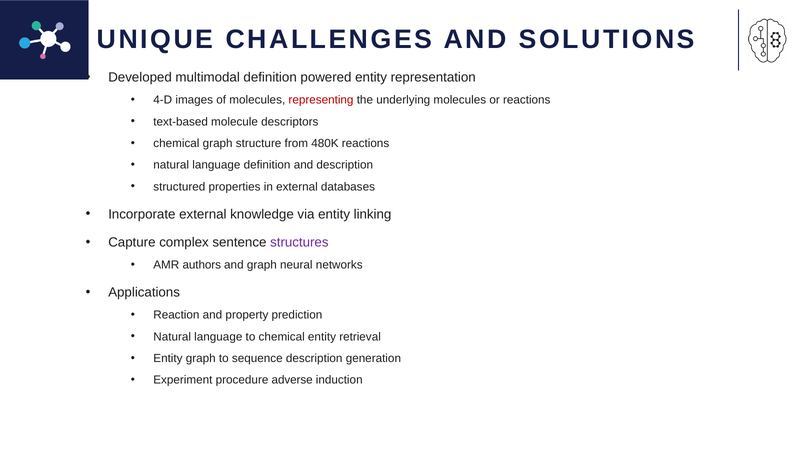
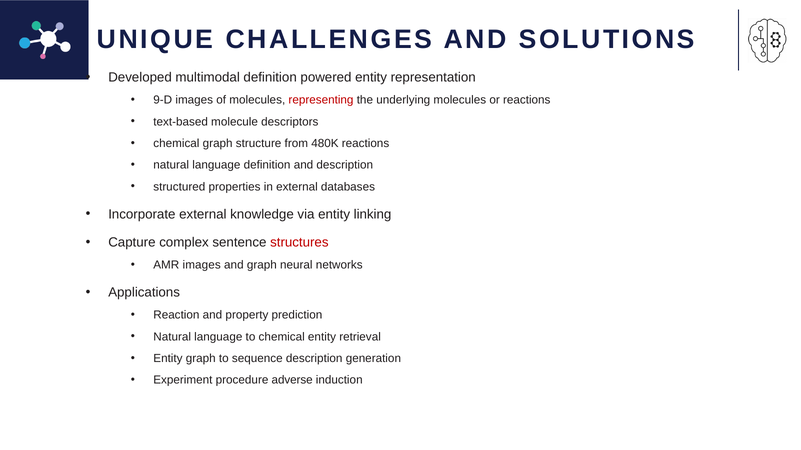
4-D: 4-D -> 9-D
structures colour: purple -> red
AMR authors: authors -> images
